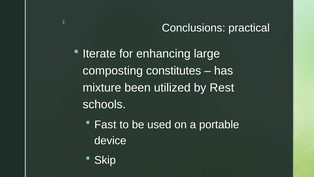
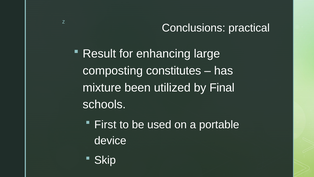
Iterate: Iterate -> Result
Rest: Rest -> Final
Fast: Fast -> First
